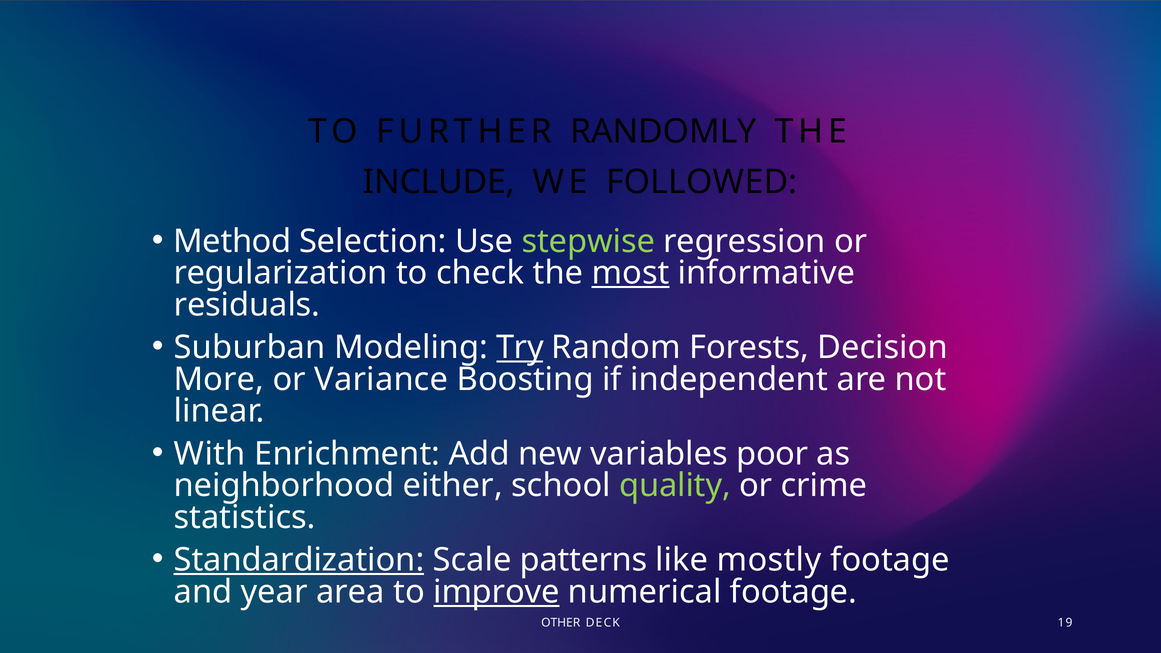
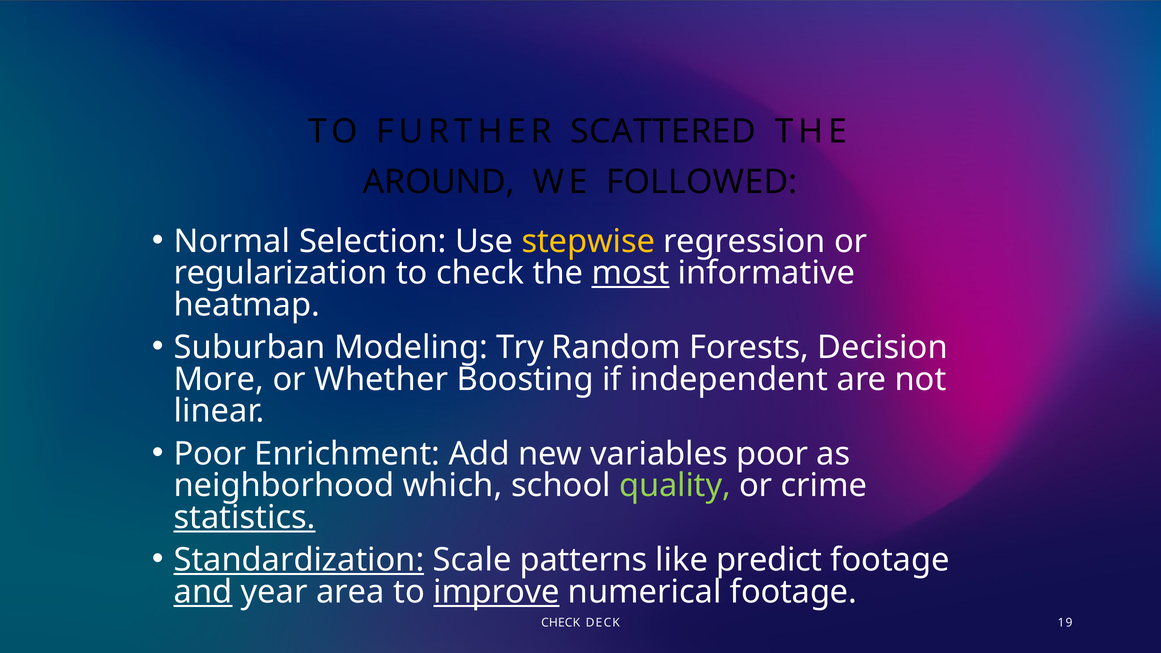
RANDOMLY: RANDOMLY -> SCATTERED
INCLUDE: INCLUDE -> AROUND
Method: Method -> Normal
stepwise colour: light green -> yellow
residuals: residuals -> heatmap
Try underline: present -> none
Variance: Variance -> Whether
With at (210, 454): With -> Poor
either: either -> which
statistics underline: none -> present
mostly: mostly -> predict
and underline: none -> present
OTHER at (561, 623): OTHER -> CHECK
